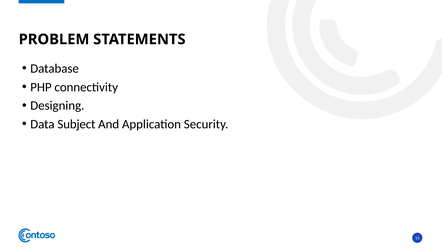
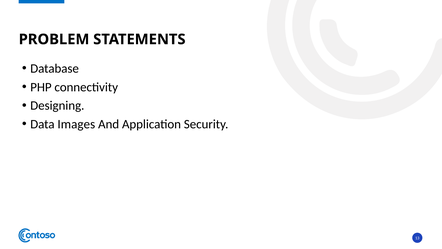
Subject: Subject -> Images
